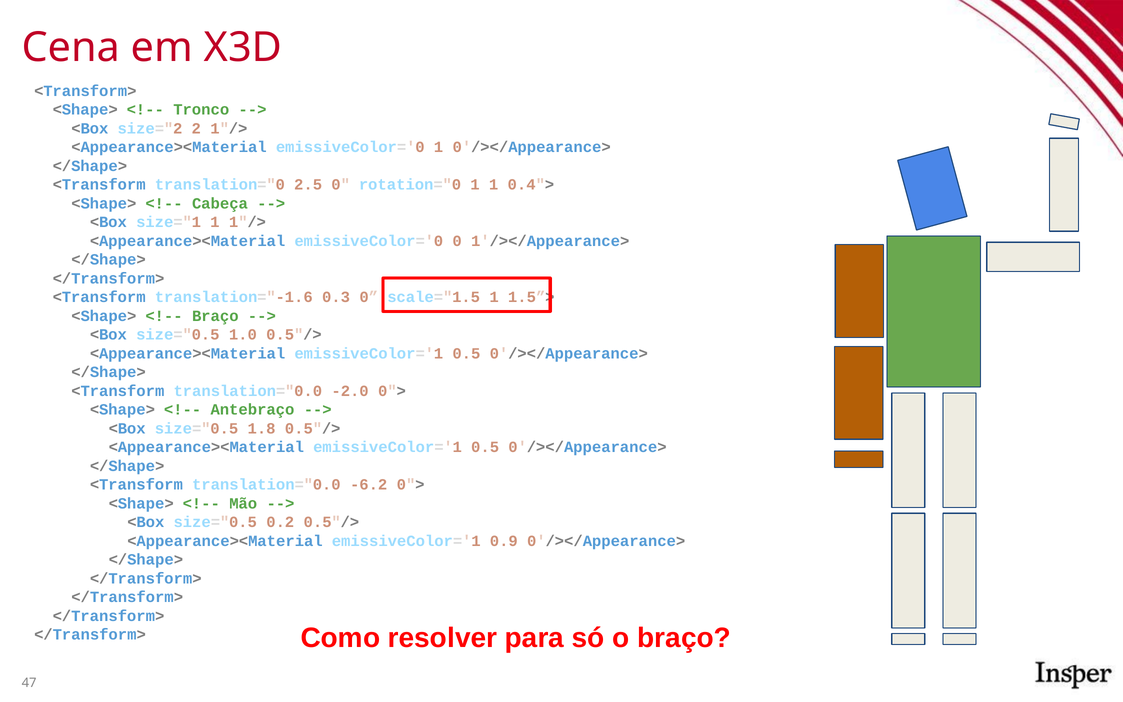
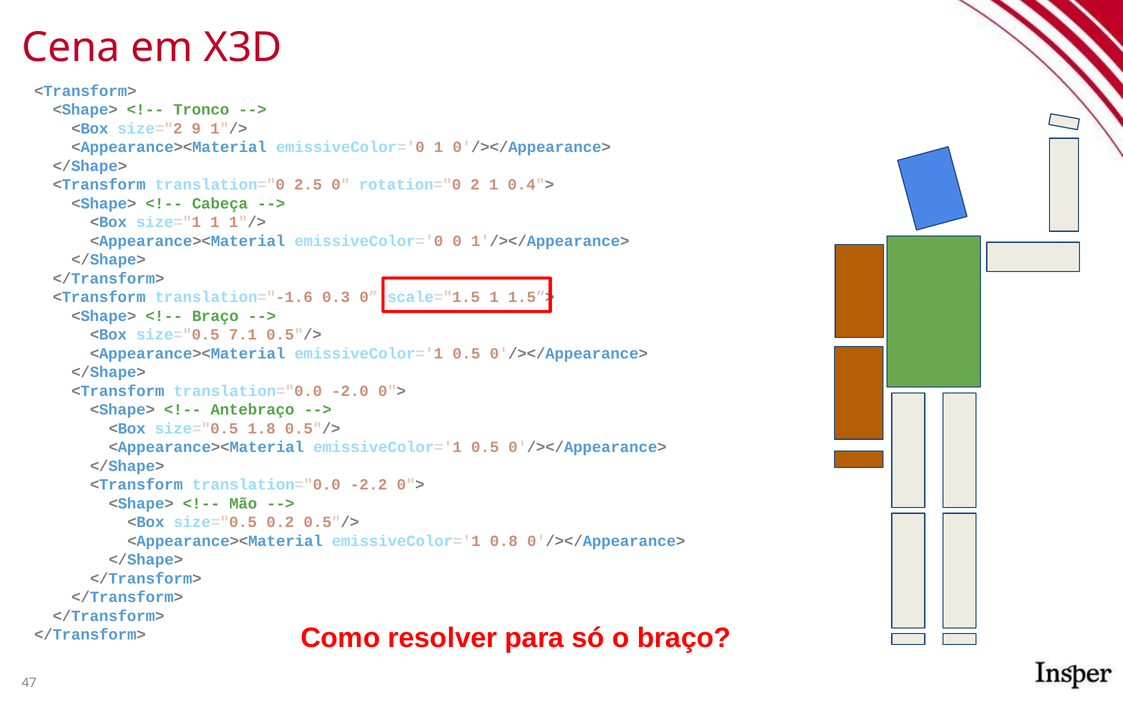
2: 2 -> 9
rotation="0 1: 1 -> 2
1.0: 1.0 -> 7.1
-6.2: -6.2 -> -2.2
0.9: 0.9 -> 0.8
